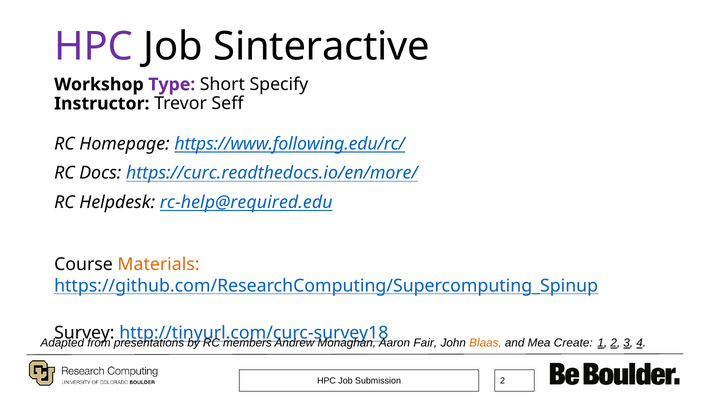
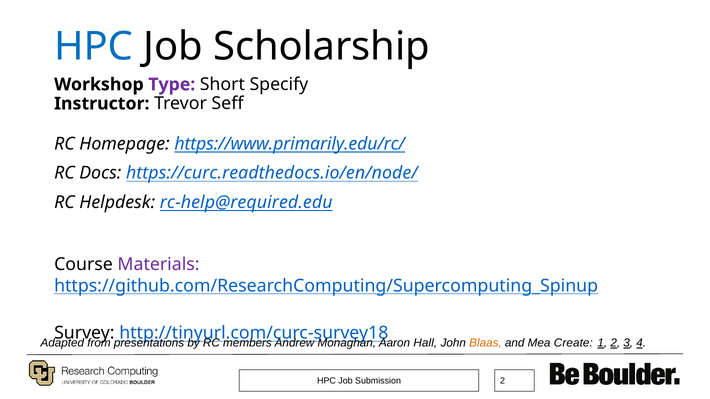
HPC at (94, 46) colour: purple -> blue
Sinteractive: Sinteractive -> Scholarship
https://www.following.edu/rc/: https://www.following.edu/rc/ -> https://www.primarily.edu/rc/
https://curc.readthedocs.io/en/more/: https://curc.readthedocs.io/en/more/ -> https://curc.readthedocs.io/en/node/
Materials colour: orange -> purple
Fair: Fair -> Hall
